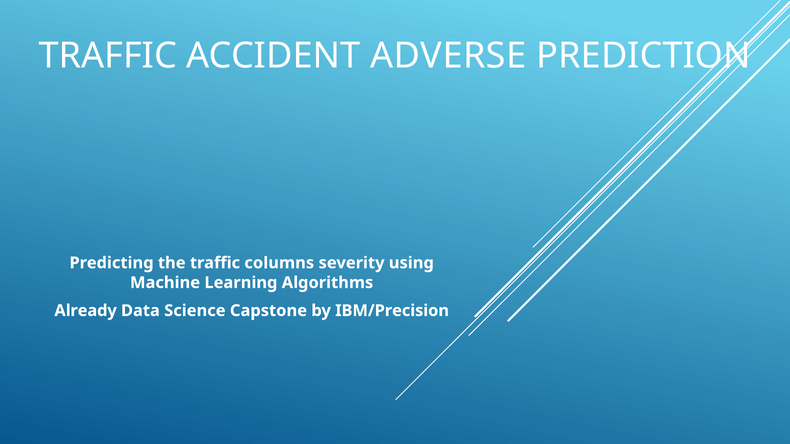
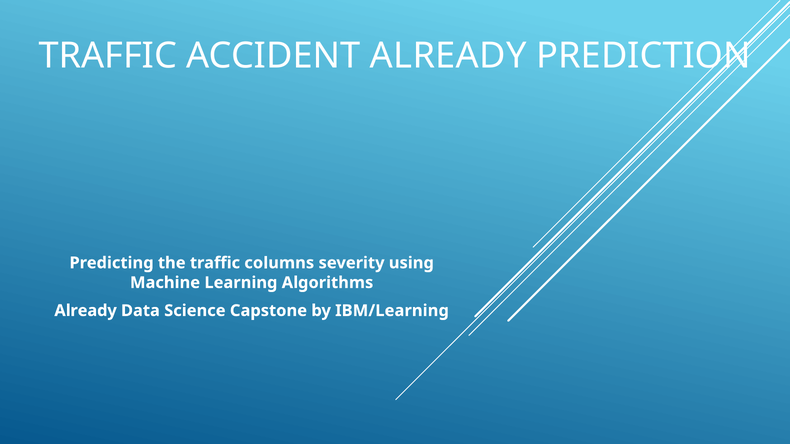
ACCIDENT ADVERSE: ADVERSE -> ALREADY
IBM/Precision: IBM/Precision -> IBM/Learning
